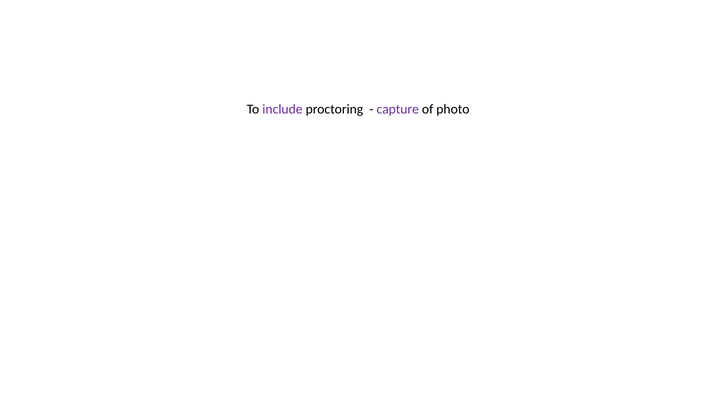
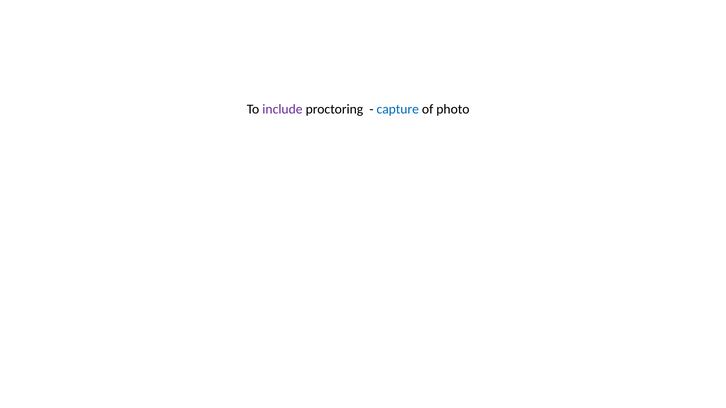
capture colour: purple -> blue
